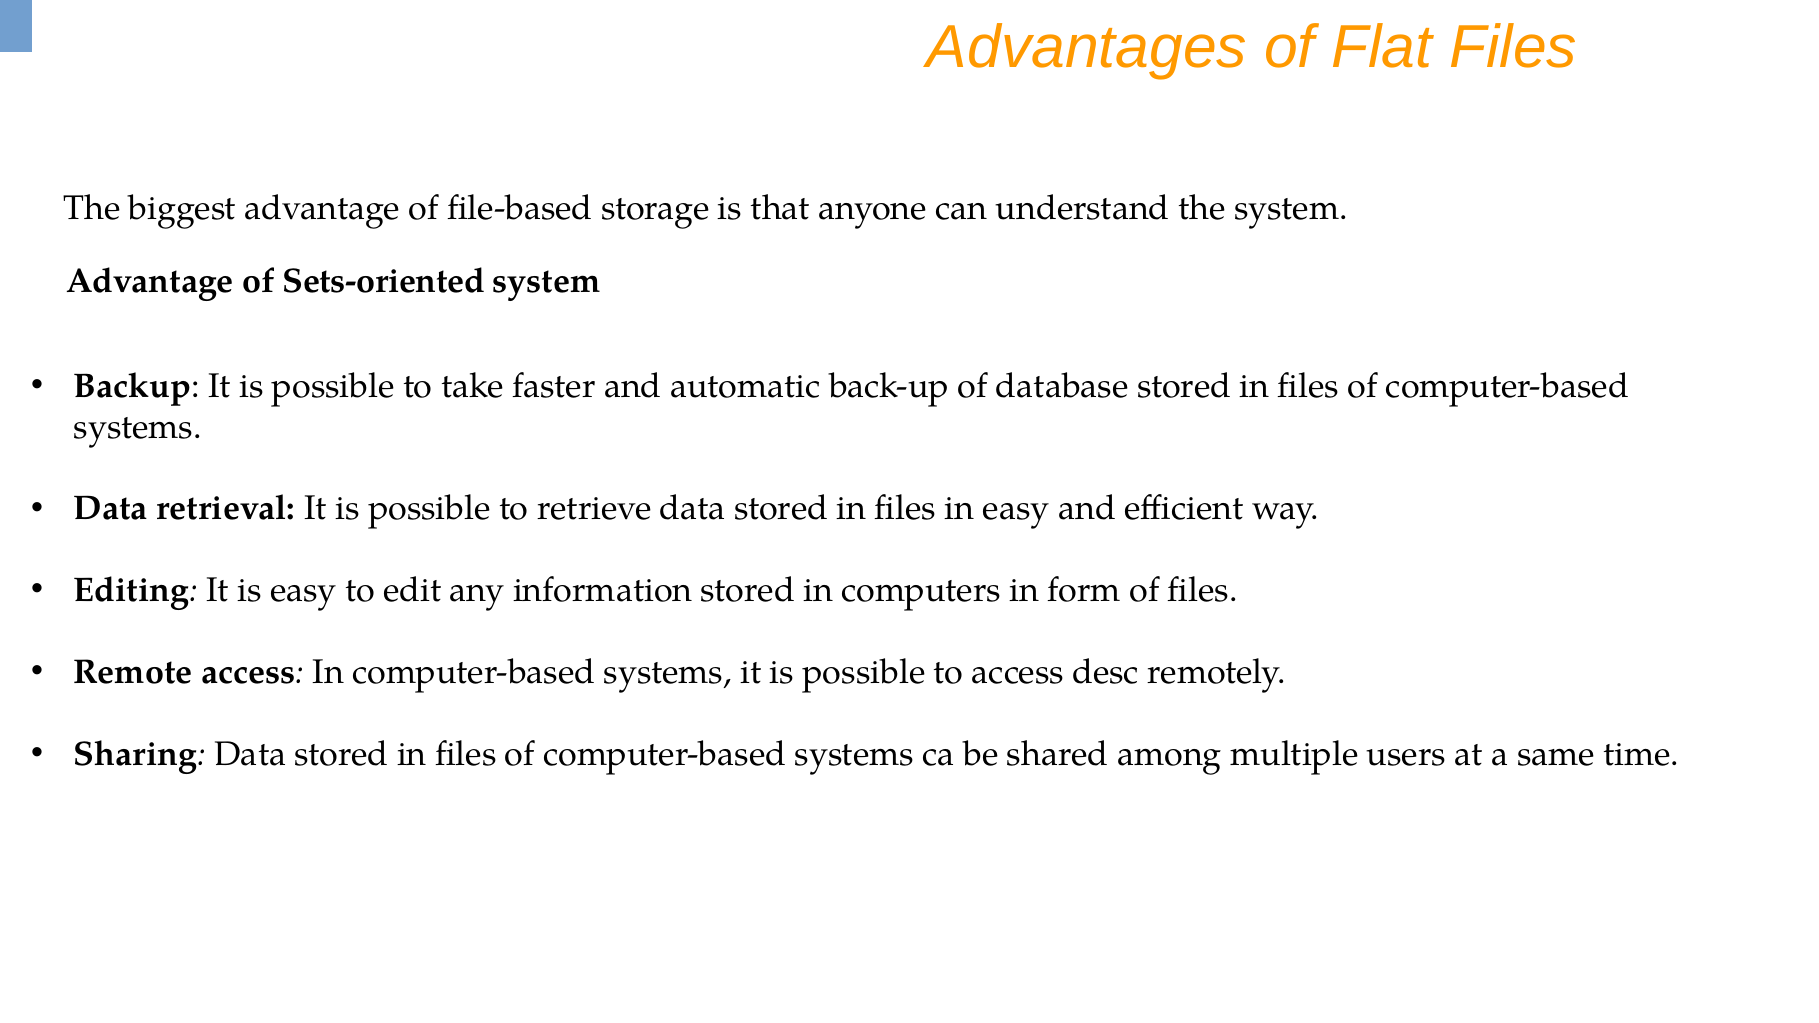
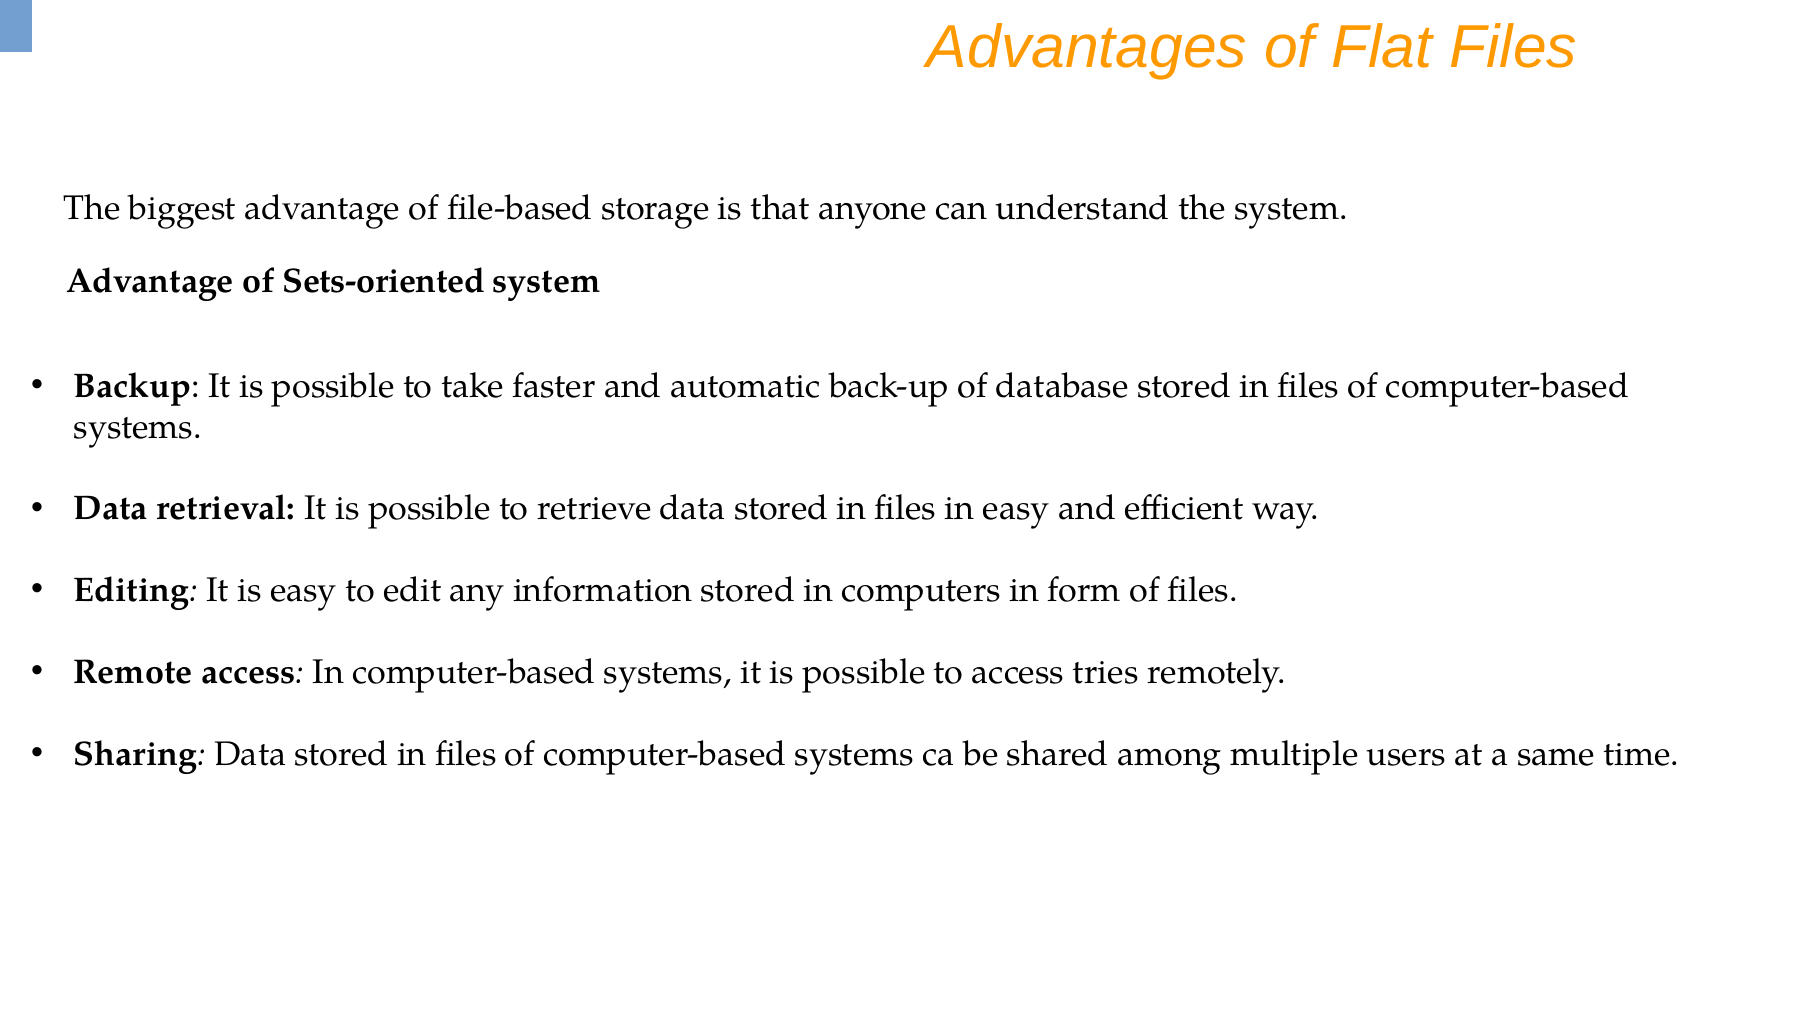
desc: desc -> tries
